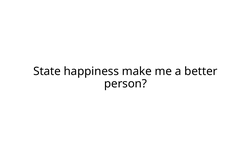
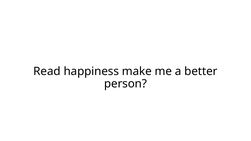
State: State -> Read
